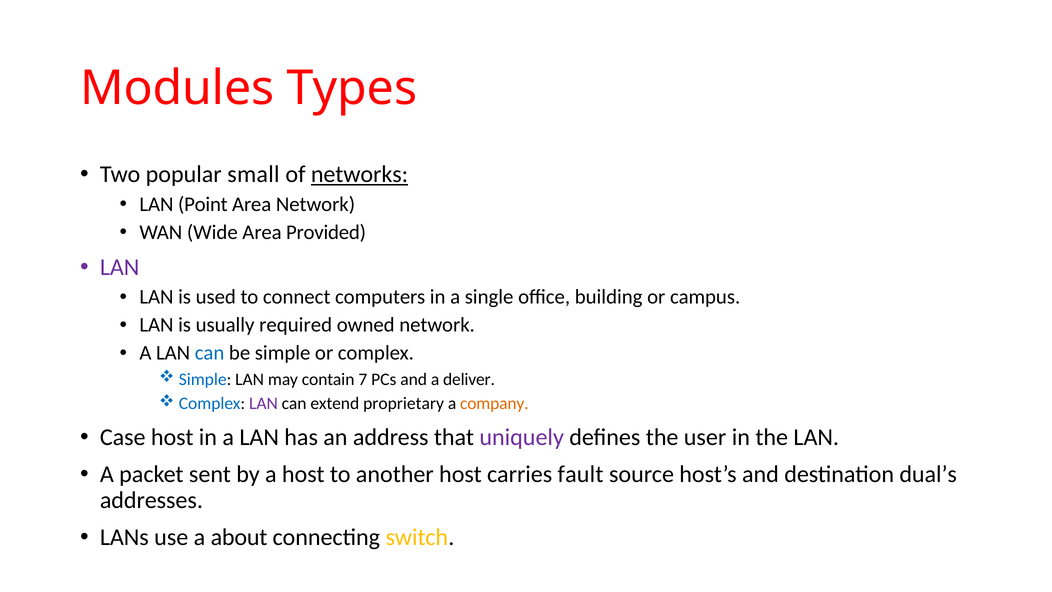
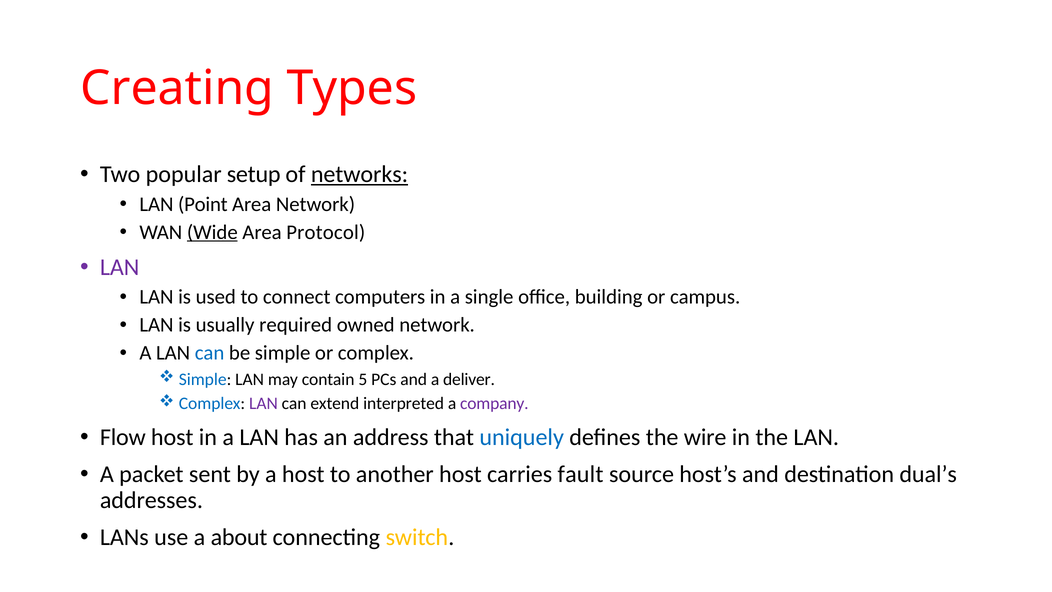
Modules: Modules -> Creating
small: small -> setup
Wide underline: none -> present
Provided: Provided -> Protocol
7: 7 -> 5
proprietary: proprietary -> interpreted
company colour: orange -> purple
Case: Case -> Flow
uniquely colour: purple -> blue
user: user -> wire
